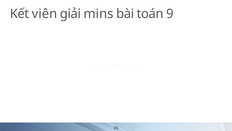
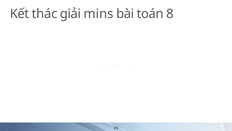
viên: viên -> thác
9: 9 -> 8
